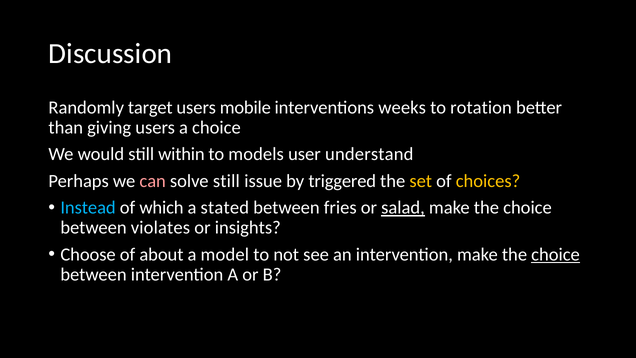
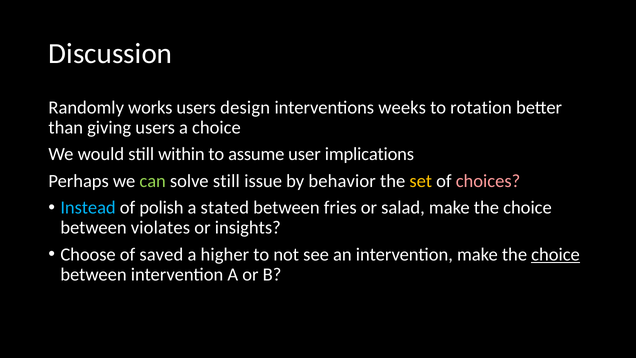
target: target -> works
mobile: mobile -> design
models: models -> assume
understand: understand -> implications
can colour: pink -> light green
triggered: triggered -> behavior
choices colour: yellow -> pink
which: which -> polish
salad underline: present -> none
about: about -> saved
model: model -> higher
